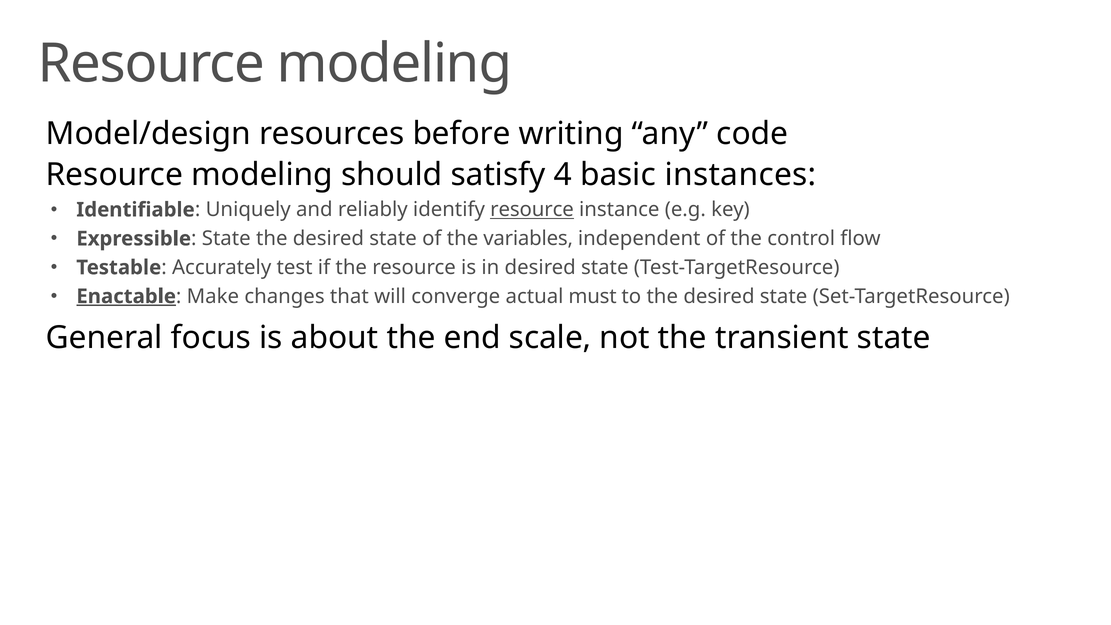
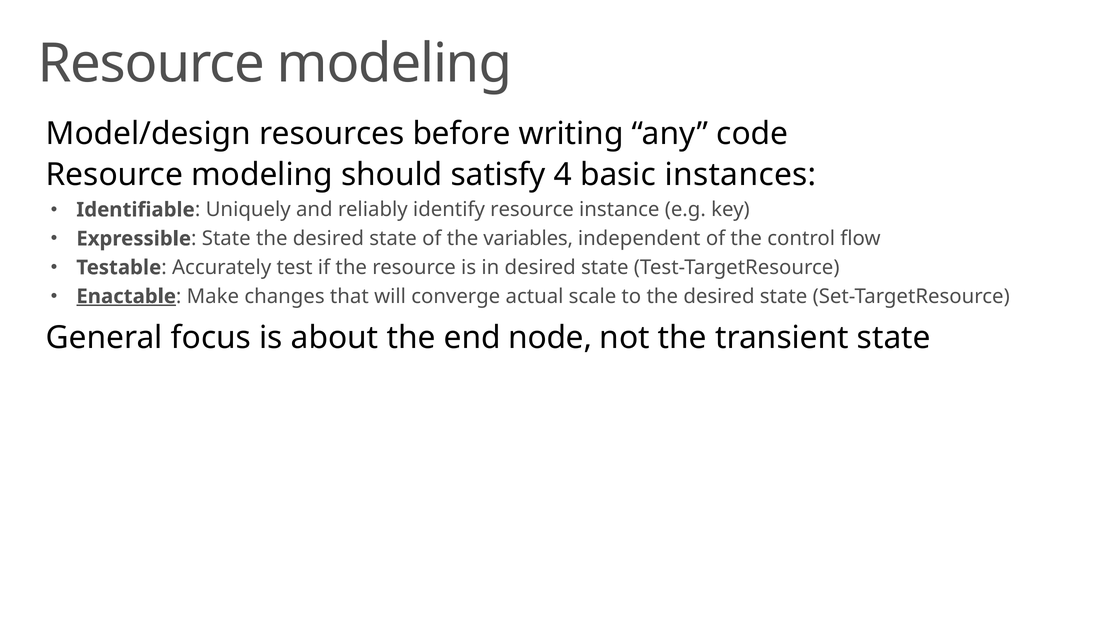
resource at (532, 210) underline: present -> none
must: must -> scale
scale: scale -> node
